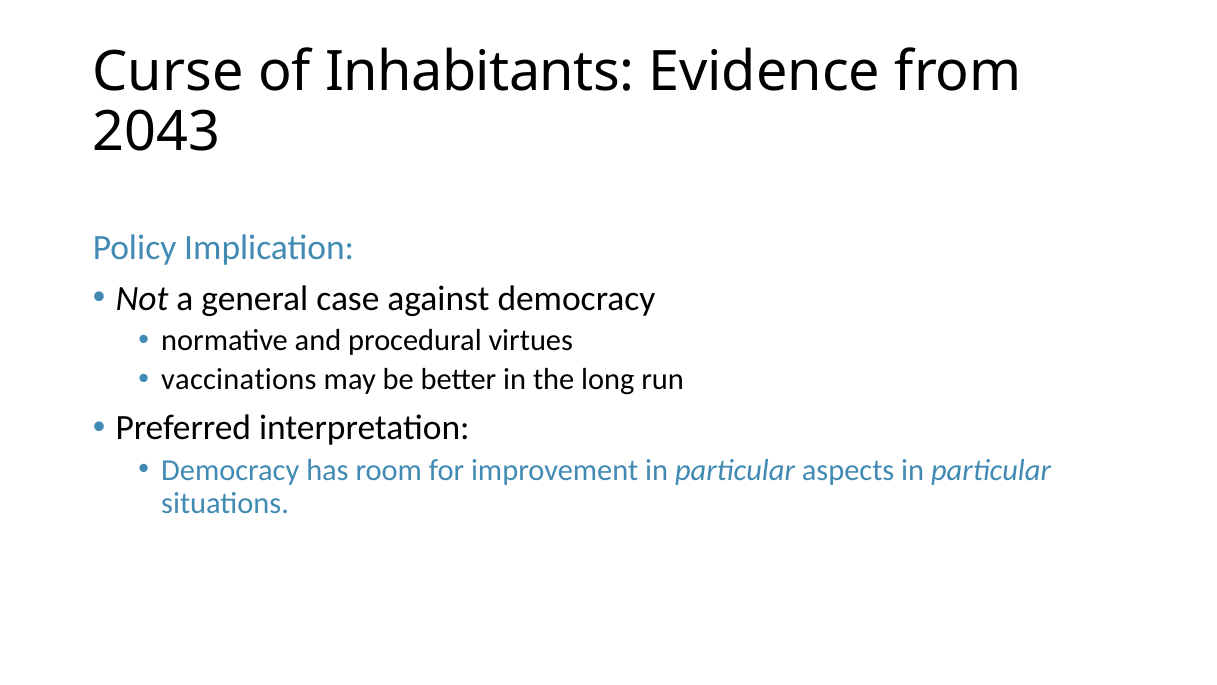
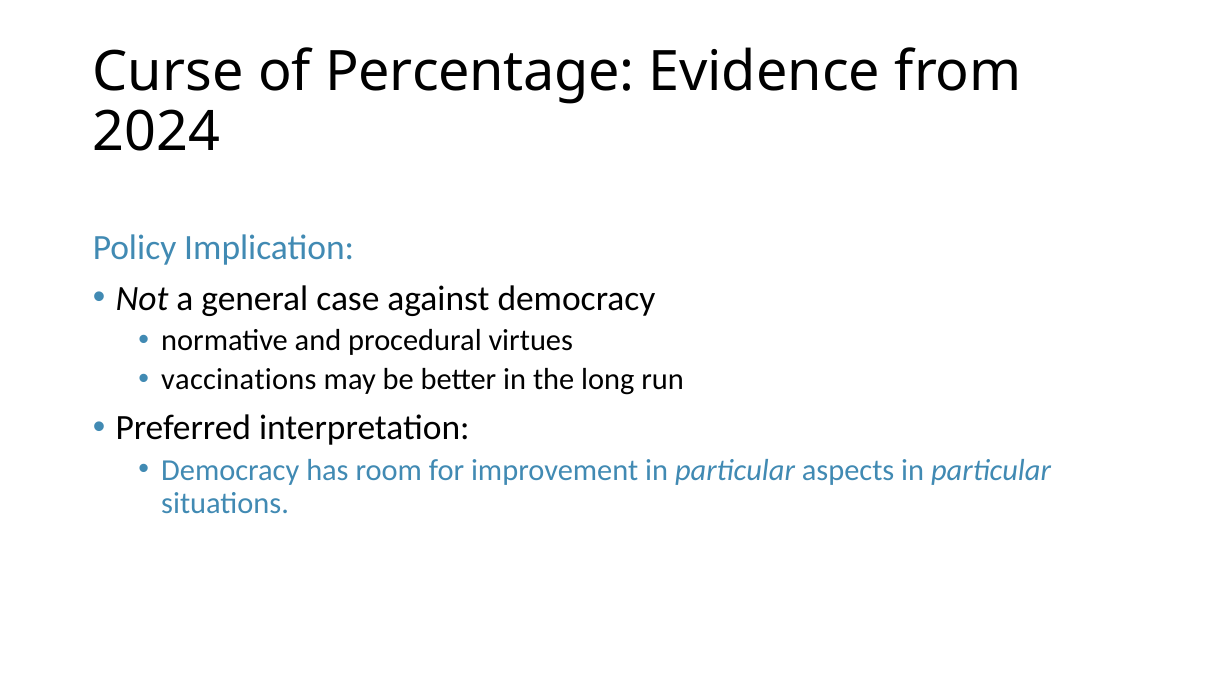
Inhabitants: Inhabitants -> Percentage
2043: 2043 -> 2024
